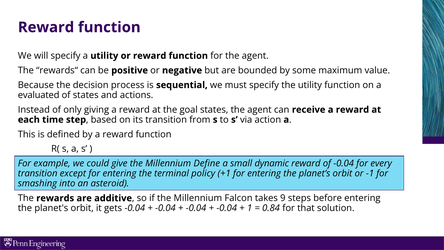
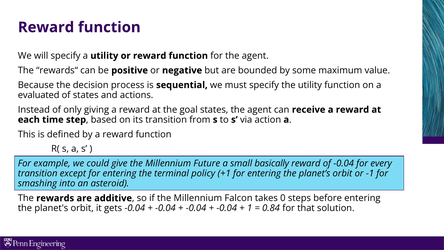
Define: Define -> Future
dynamic: dynamic -> basically
9: 9 -> 0
